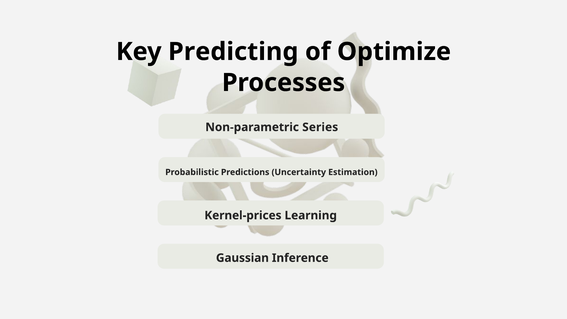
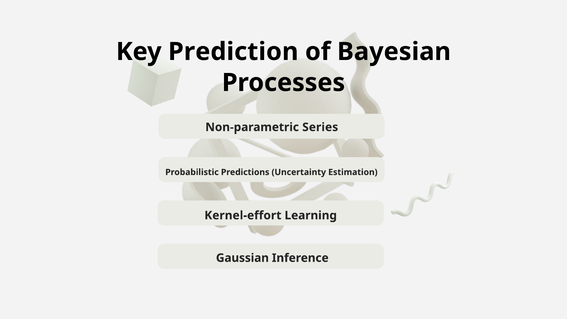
Predicting: Predicting -> Prediction
Optimize: Optimize -> Bayesian
Kernel-prices: Kernel-prices -> Kernel-effort
